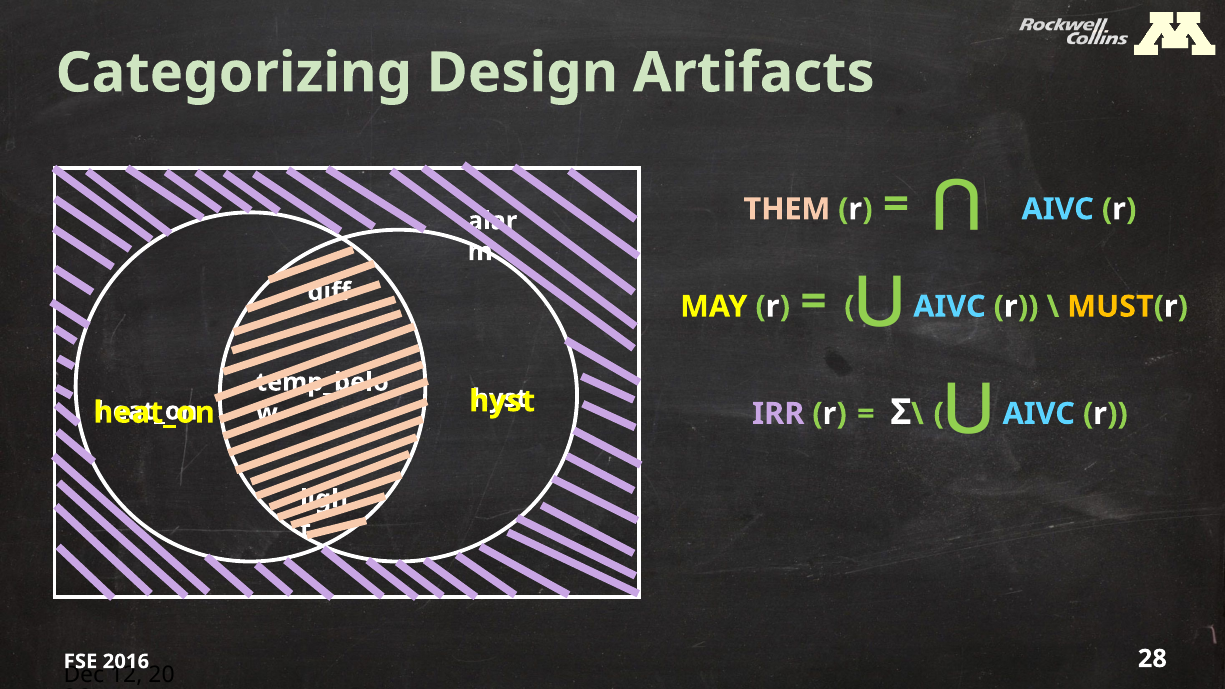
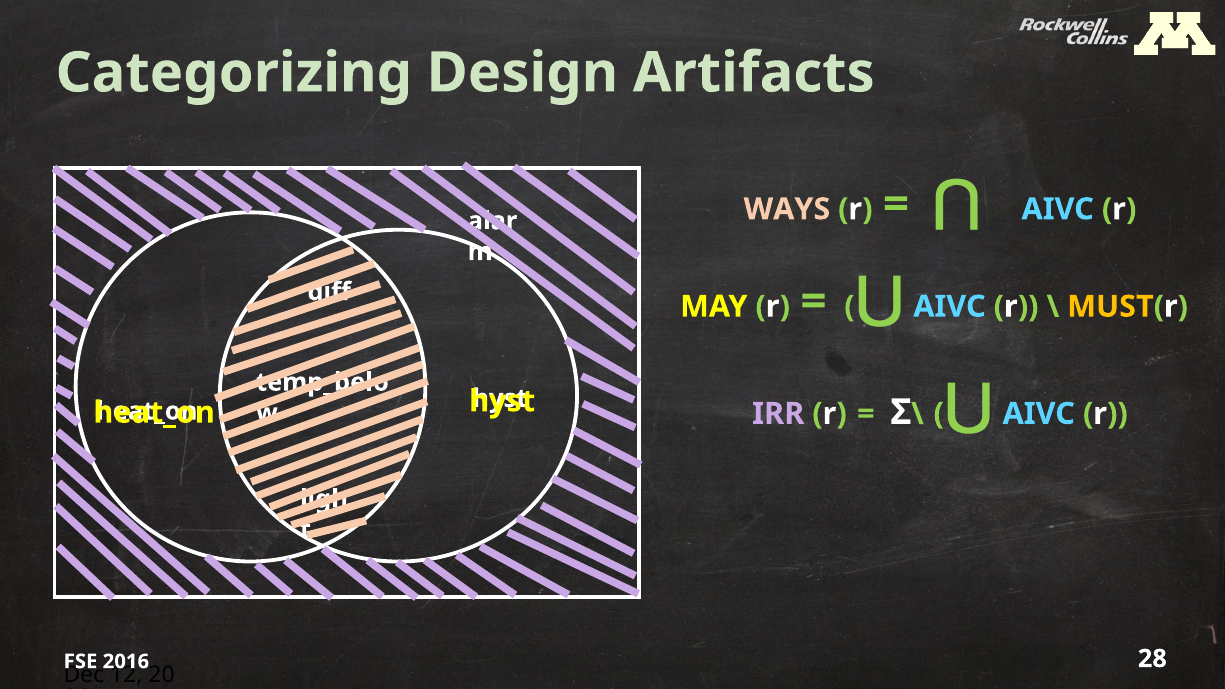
THEM: THEM -> WAYS
